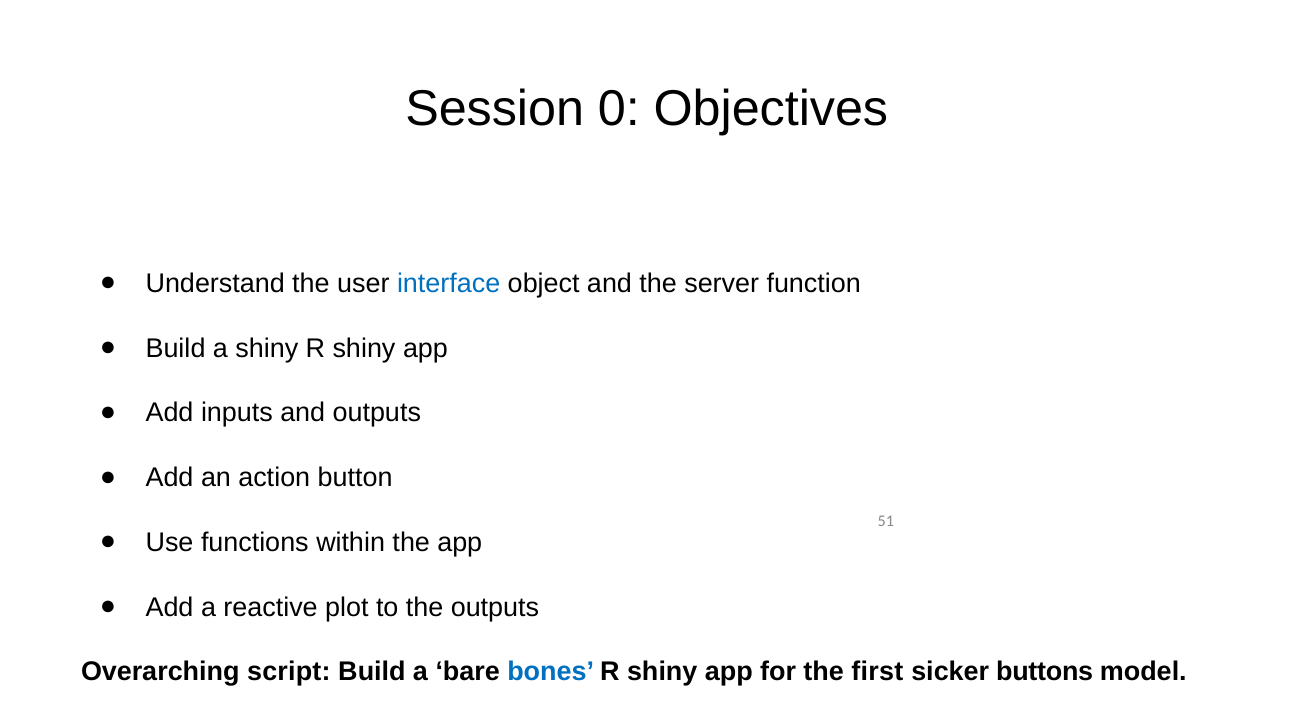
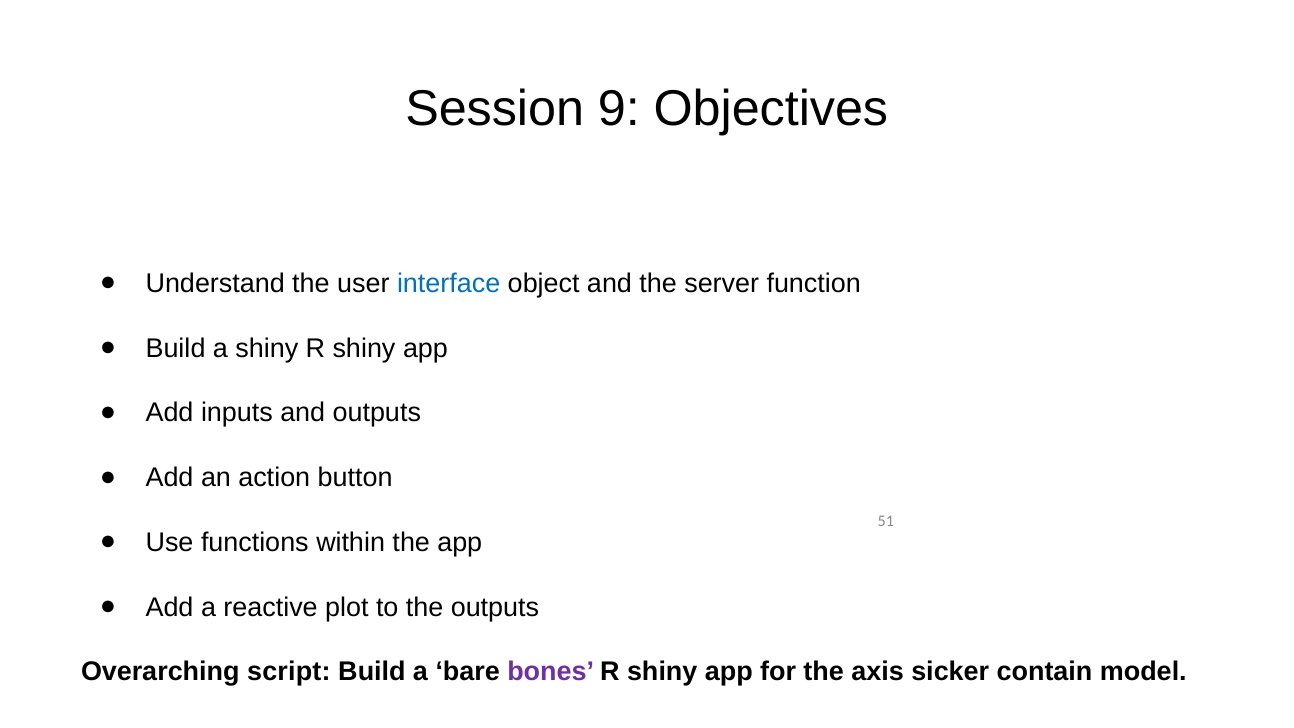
0: 0 -> 9
bones colour: blue -> purple
first: first -> axis
buttons: buttons -> contain
